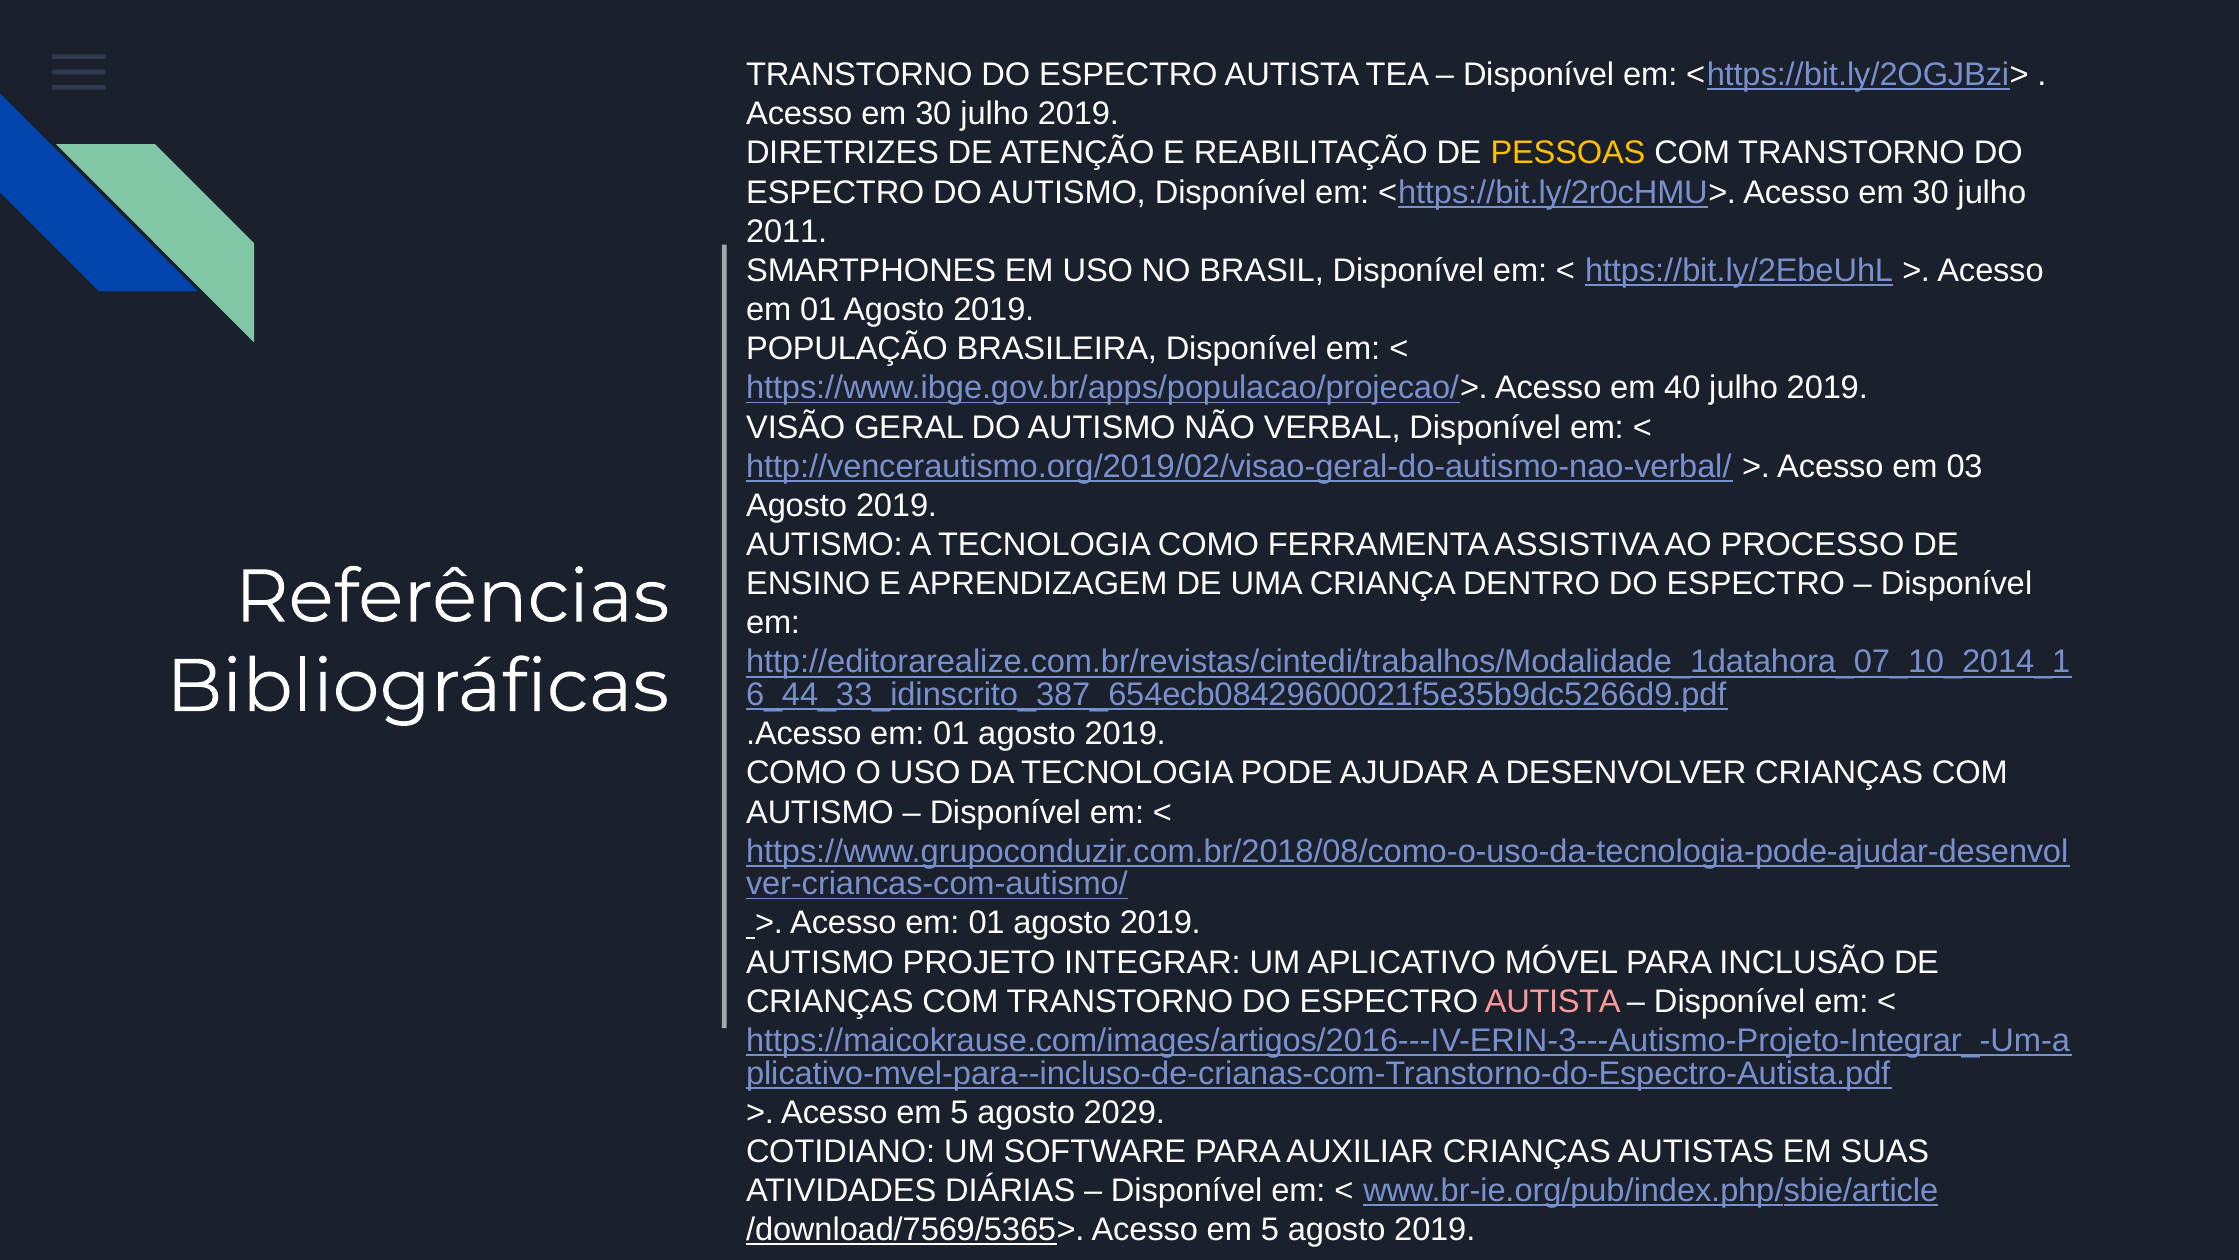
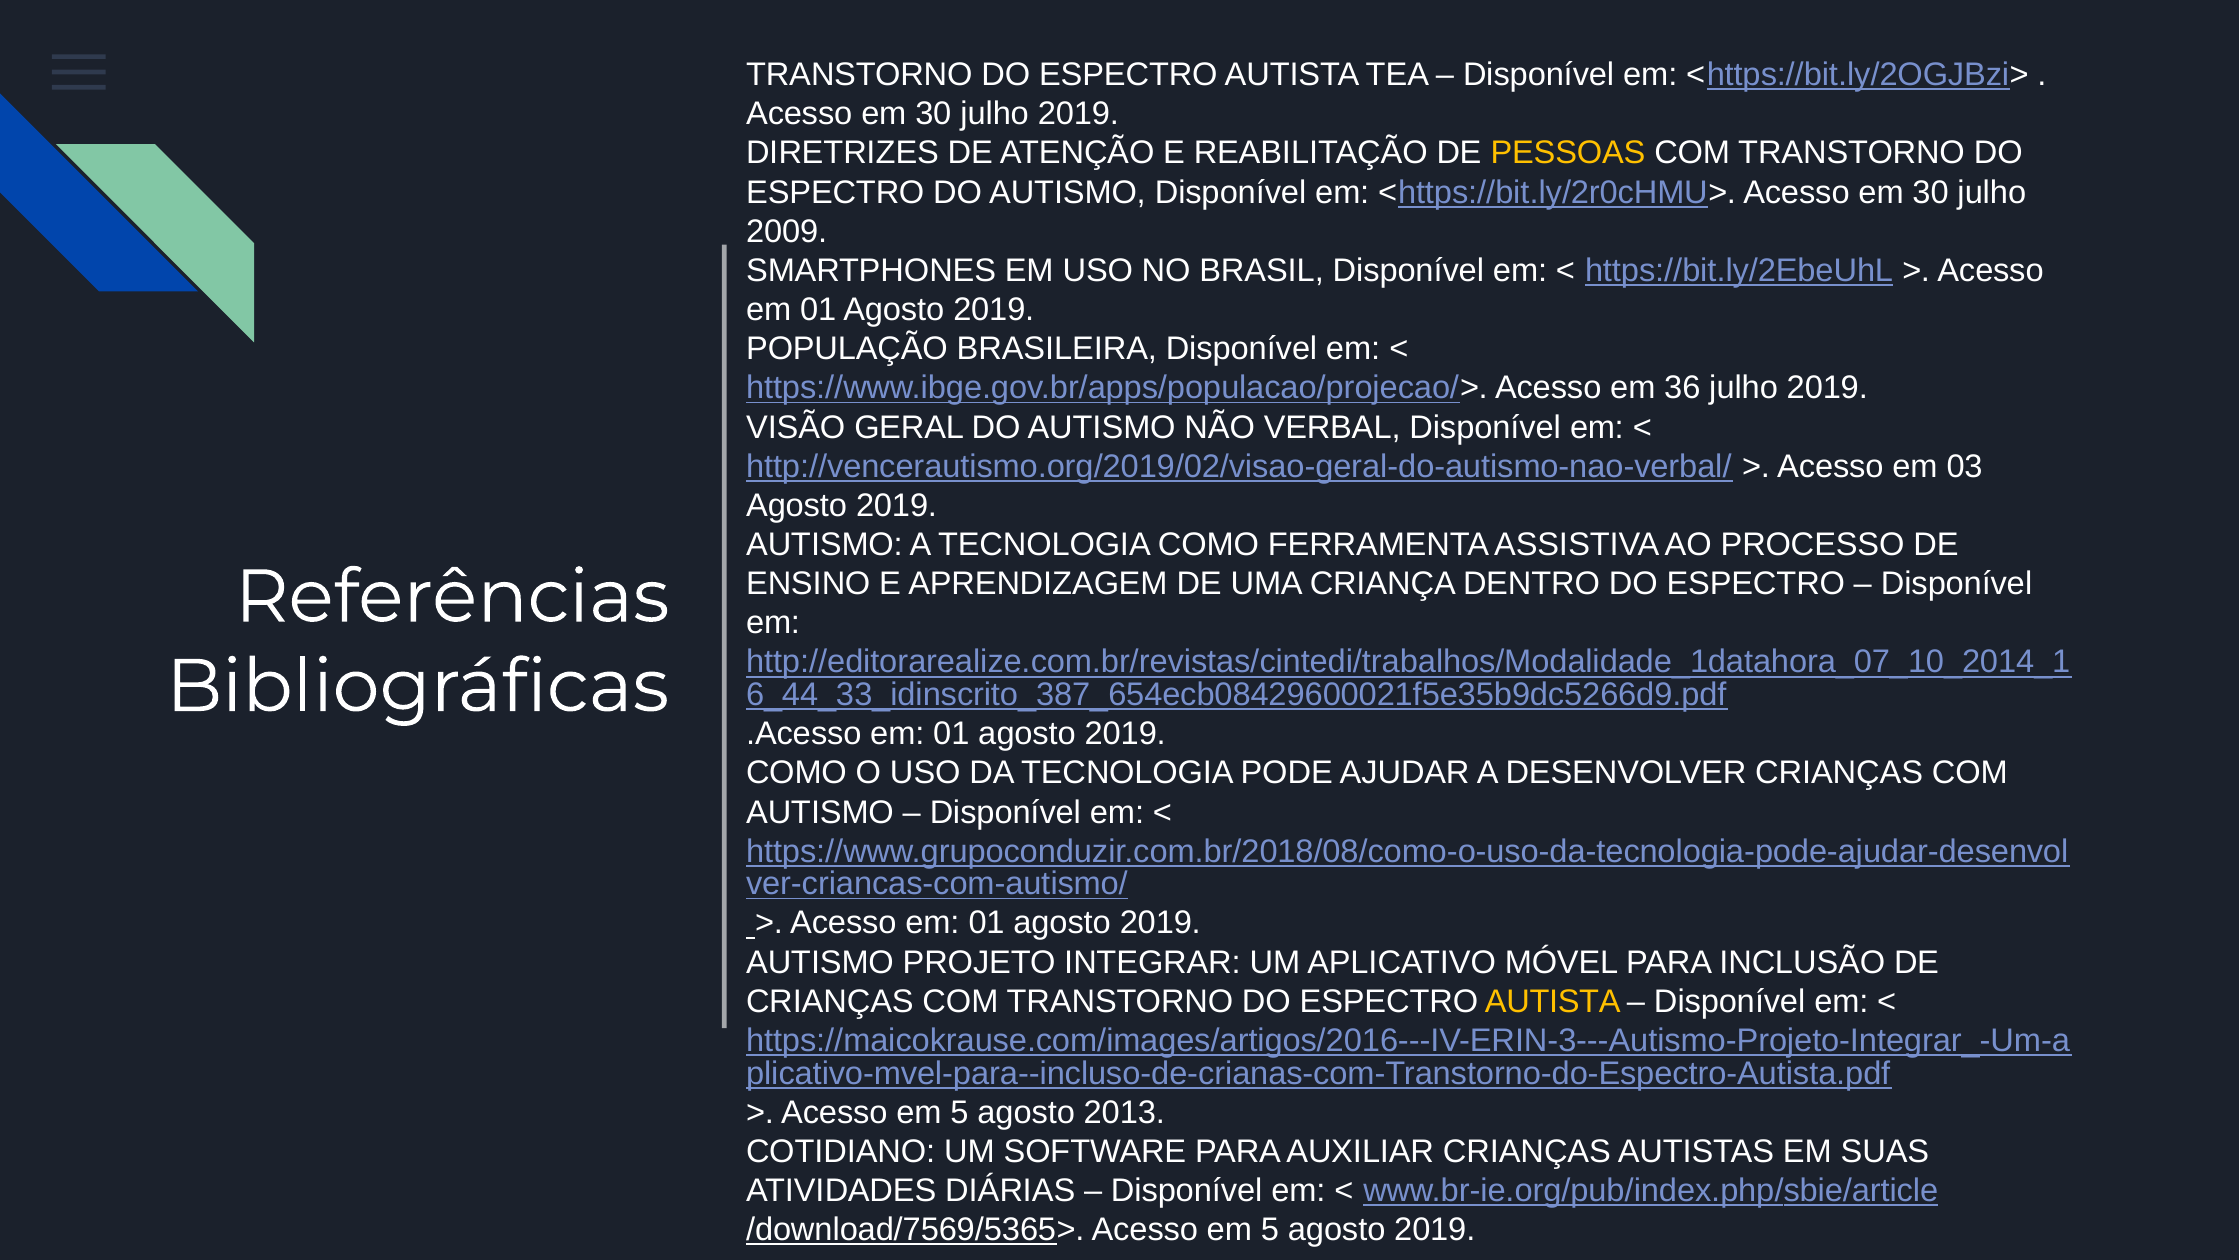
2011: 2011 -> 2009
40: 40 -> 36
AUTISTA at (1553, 1001) colour: pink -> yellow
2029: 2029 -> 2013
